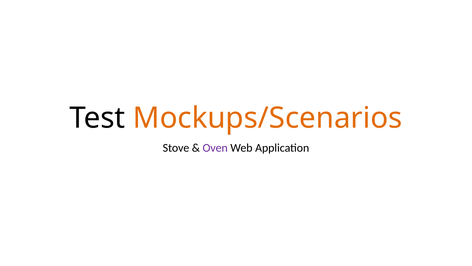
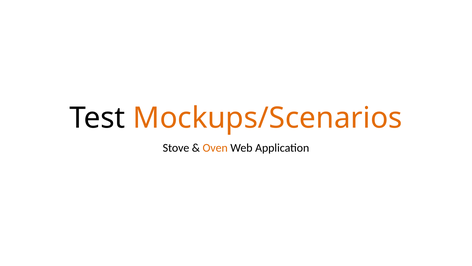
Oven colour: purple -> orange
